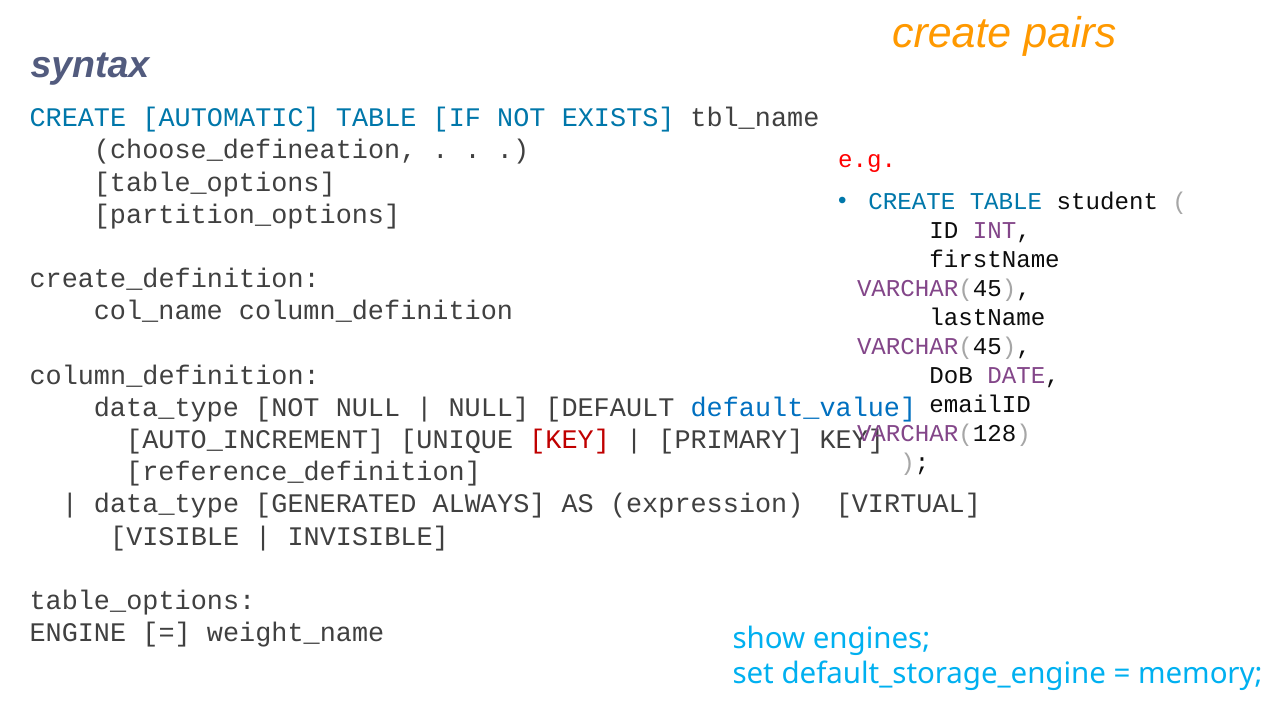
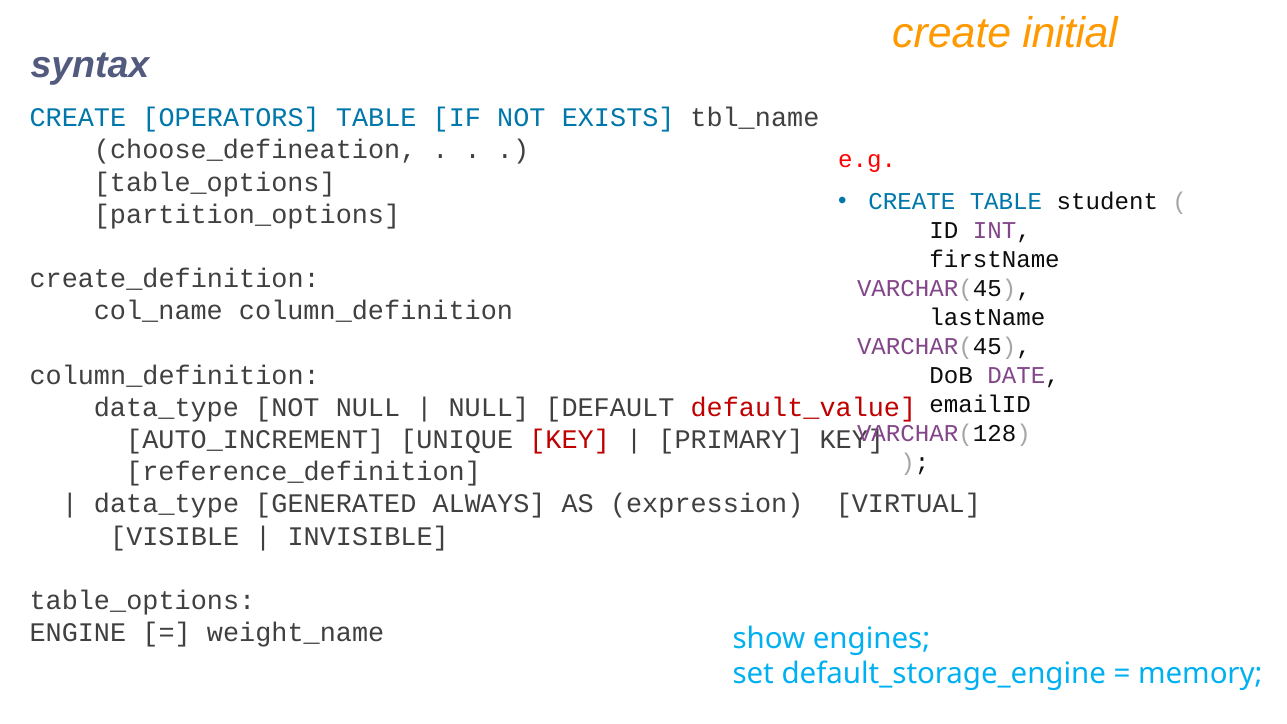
pairs: pairs -> initial
AUTOMATIC: AUTOMATIC -> OPERATORS
default_value colour: blue -> red
